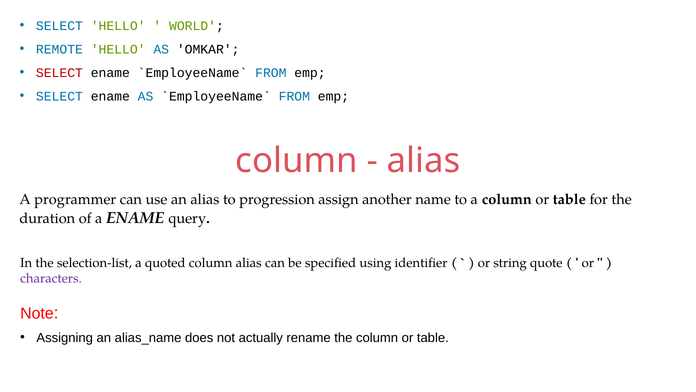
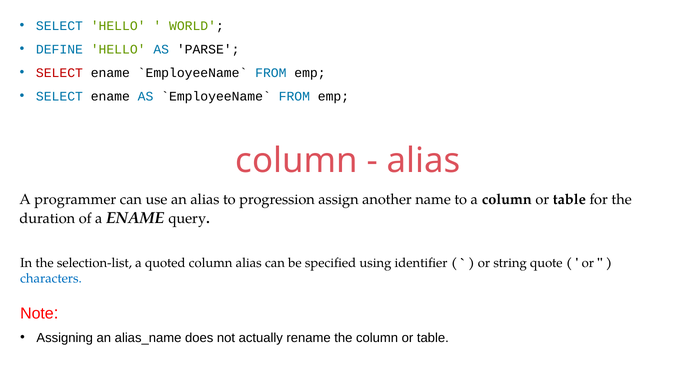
REMOTE: REMOTE -> DEFINE
OMKAR: OMKAR -> PARSE
characters colour: purple -> blue
